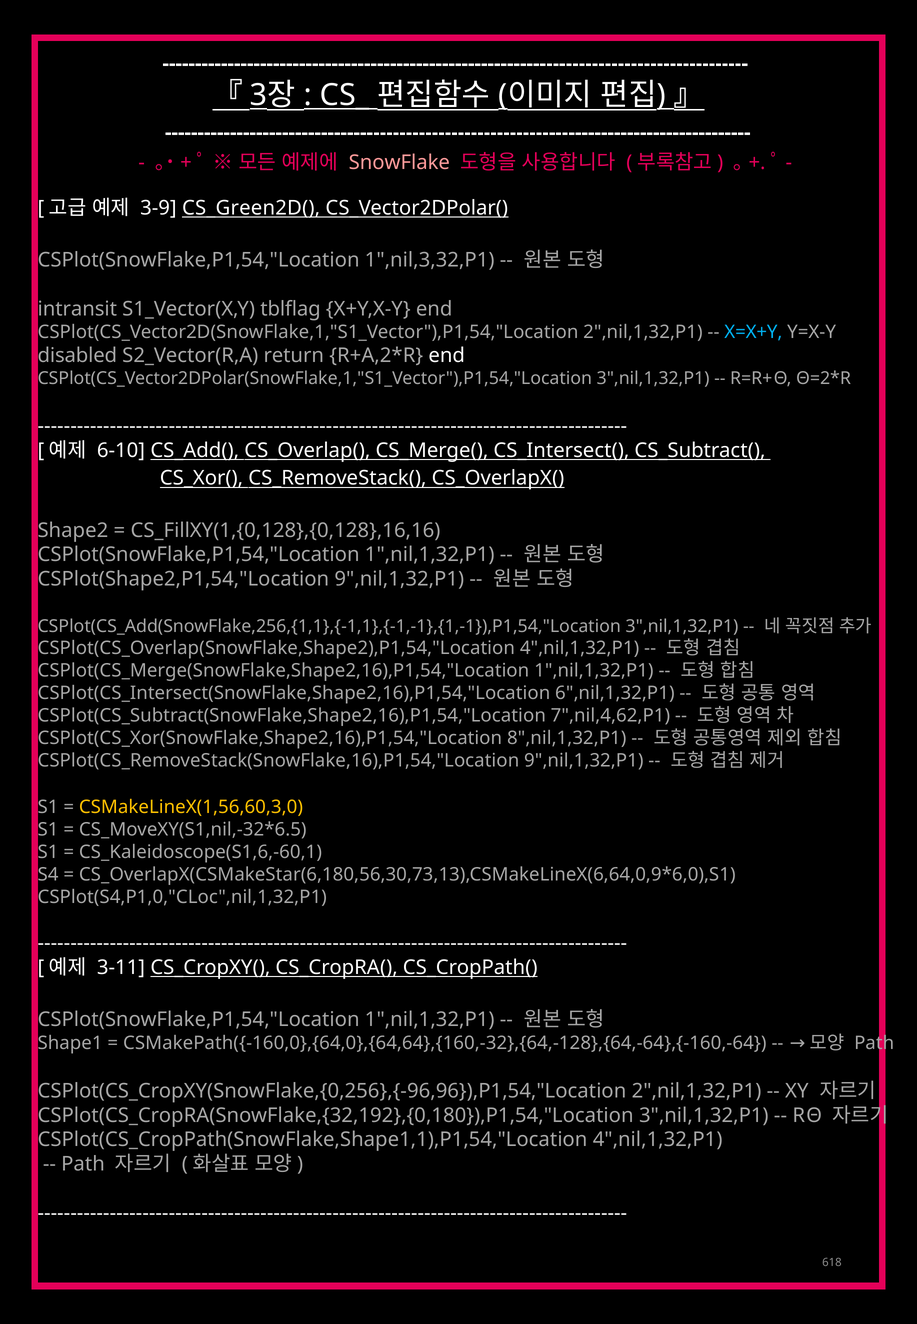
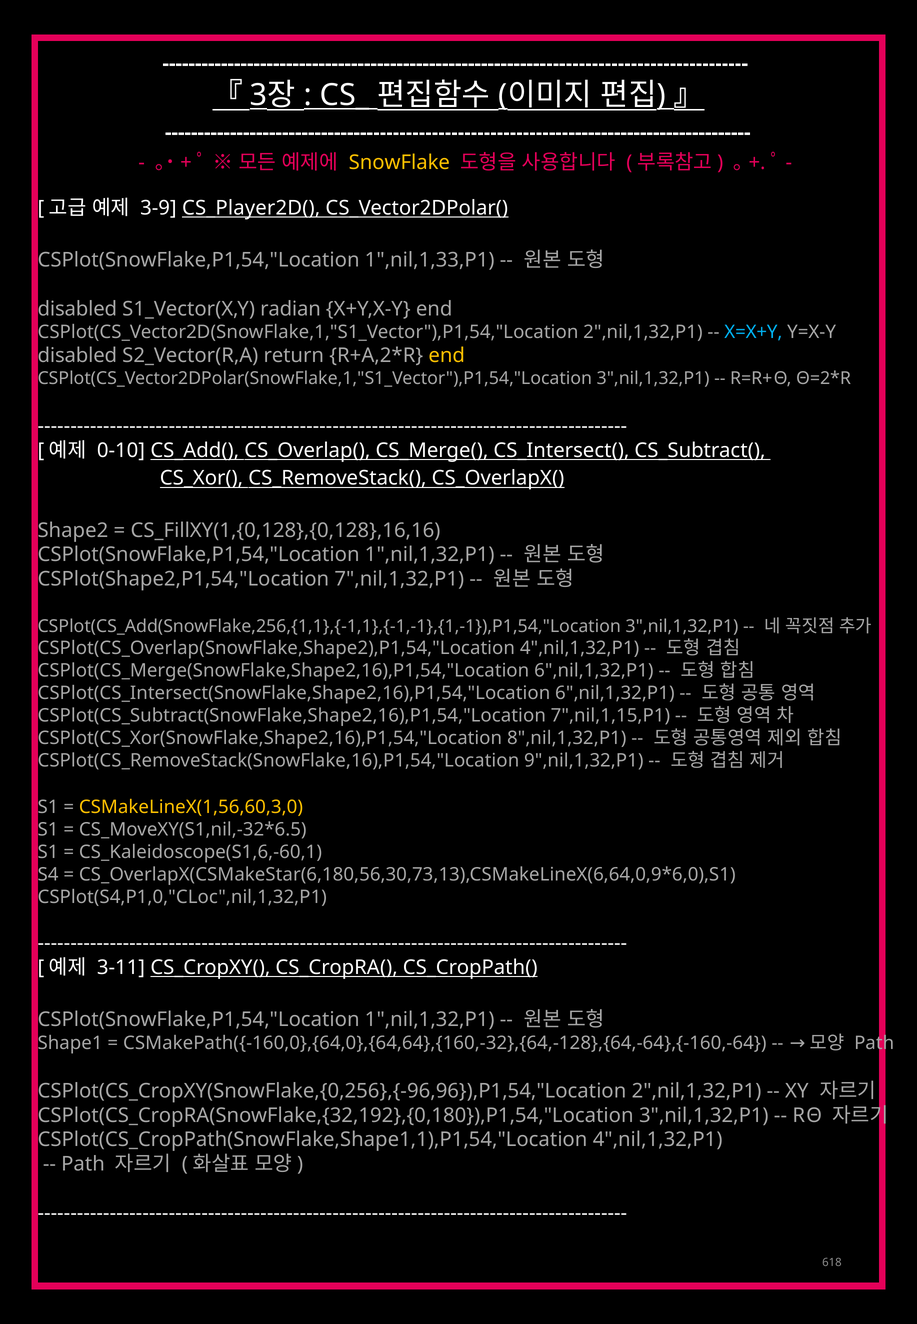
SnowFlake colour: pink -> yellow
CS_Green2D(: CS_Green2D( -> CS_Player2D(
1",nil,3,32,P1: 1",nil,3,32,P1 -> 1",nil,1,33,P1
intransit at (77, 309): intransit -> disabled
tblflag: tblflag -> radian
end at (447, 356) colour: white -> yellow
6-10: 6-10 -> 0-10
CSPlot(Shape2,P1,54,"Location 9",nil,1,32,P1: 9",nil,1,32,P1 -> 7",nil,1,32,P1
CSPlot(CS_Merge(SnowFlake,Shape2,16),P1,54,"Location 1",nil,1,32,P1: 1",nil,1,32,P1 -> 6",nil,1,32,P1
7",nil,4,62,P1: 7",nil,4,62,P1 -> 7",nil,1,15,P1
